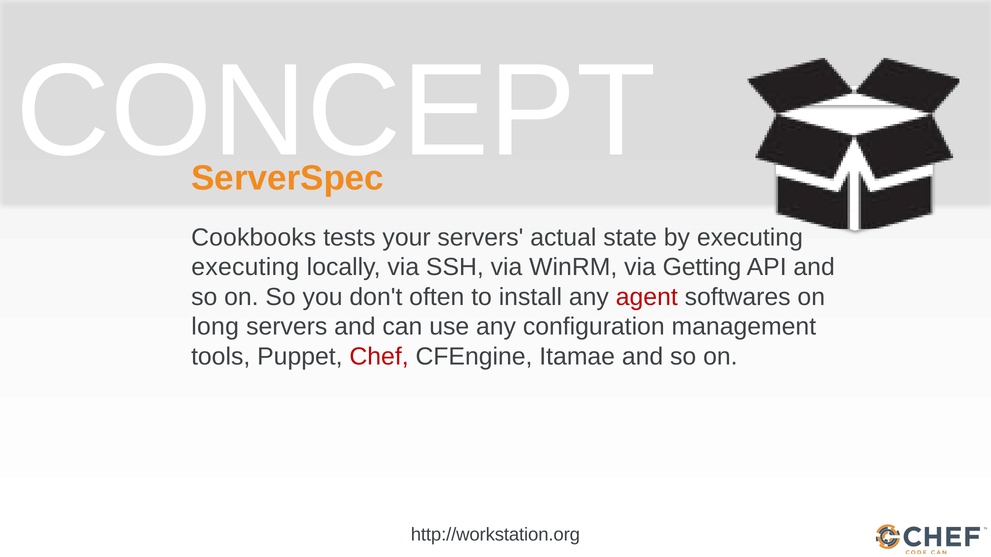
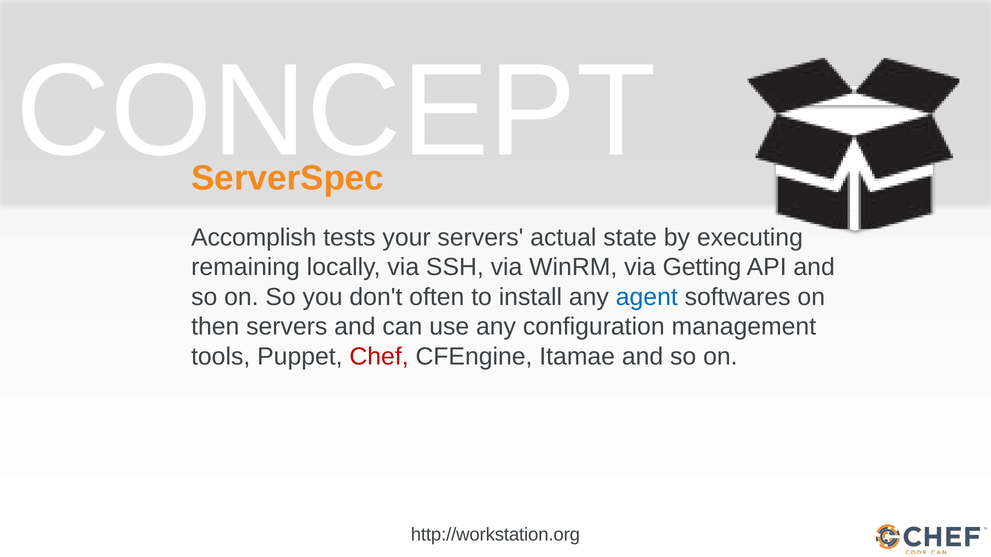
Cookbooks: Cookbooks -> Accomplish
executing at (245, 267): executing -> remaining
agent colour: red -> blue
long: long -> then
